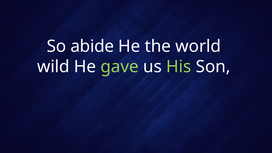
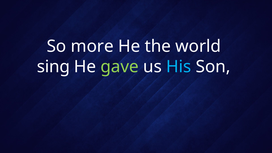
abide: abide -> more
wild: wild -> sing
His colour: light green -> light blue
